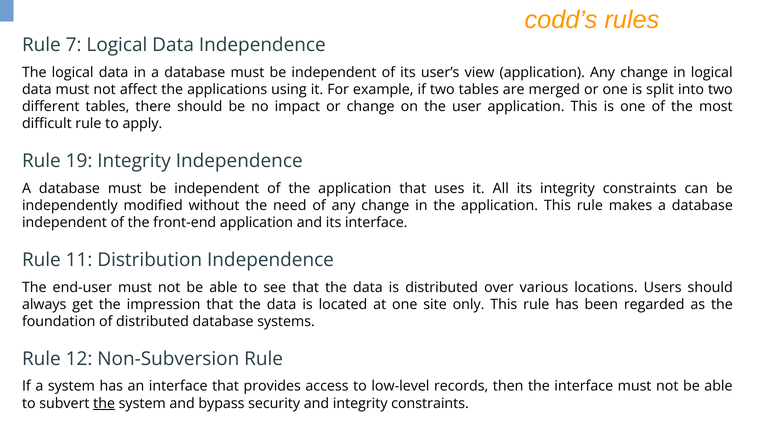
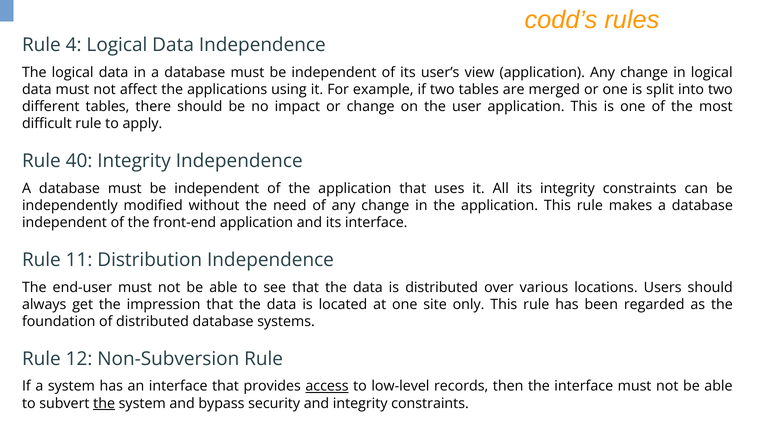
7: 7 -> 4
19: 19 -> 40
access underline: none -> present
